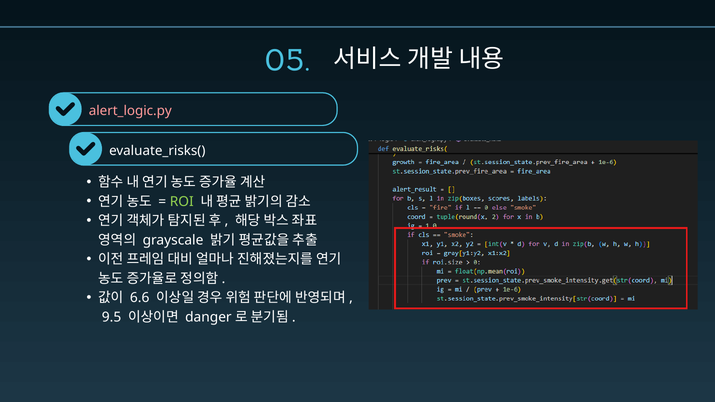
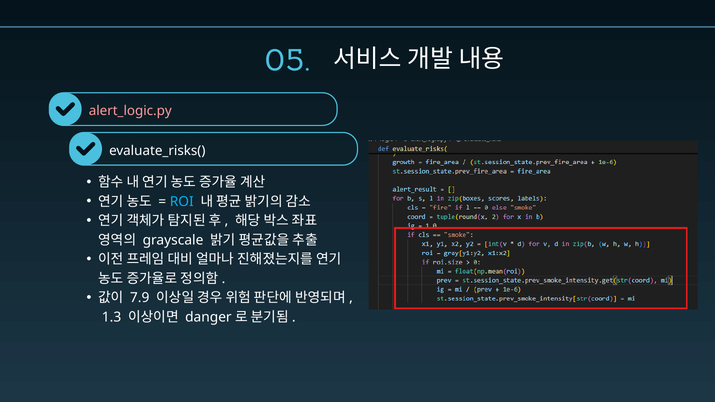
ROI colour: light green -> light blue
6.6: 6.6 -> 7.9
9.5: 9.5 -> 1.3
